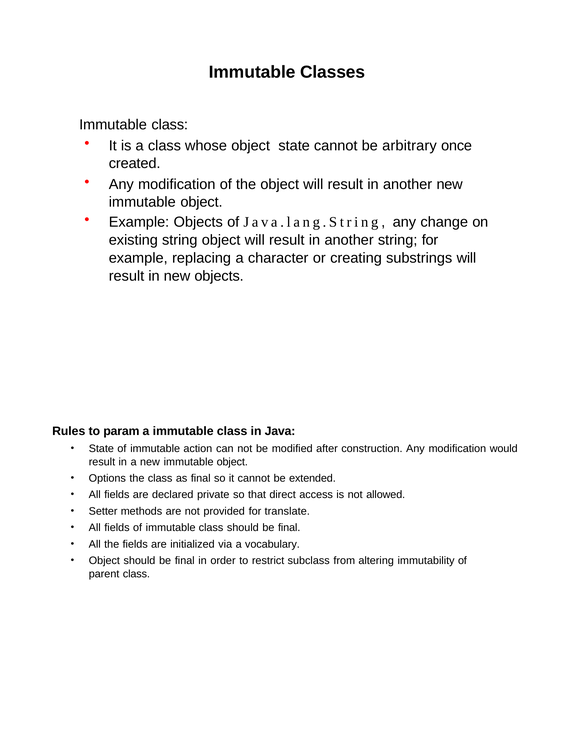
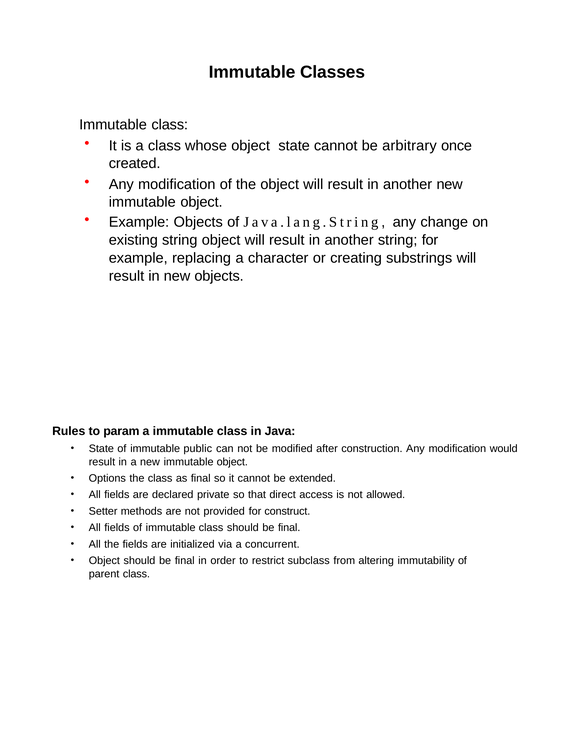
action: action -> public
translate: translate -> construct
vocabulary: vocabulary -> concurrent
